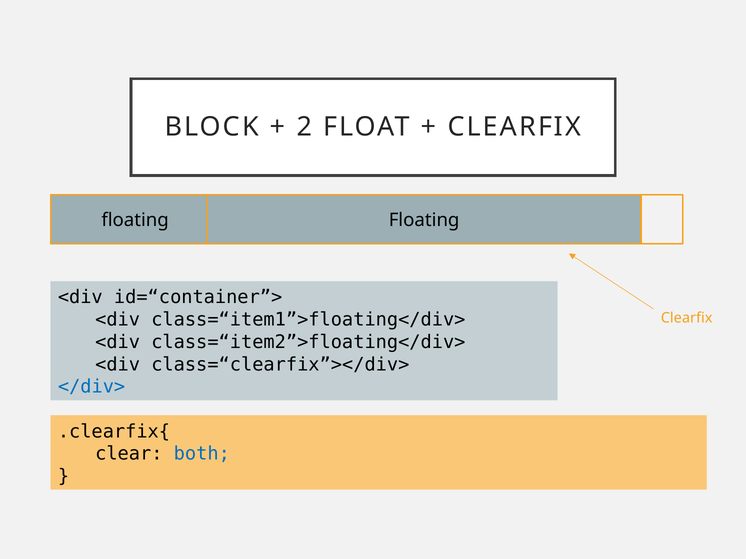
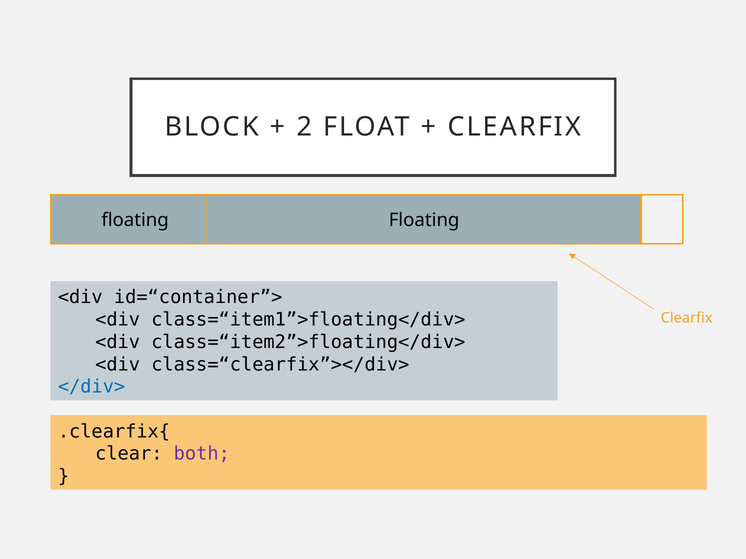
both colour: blue -> purple
